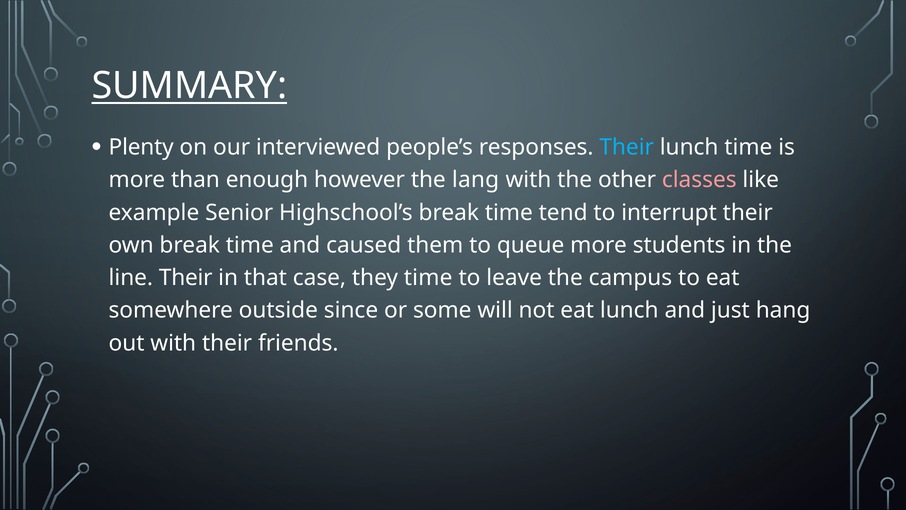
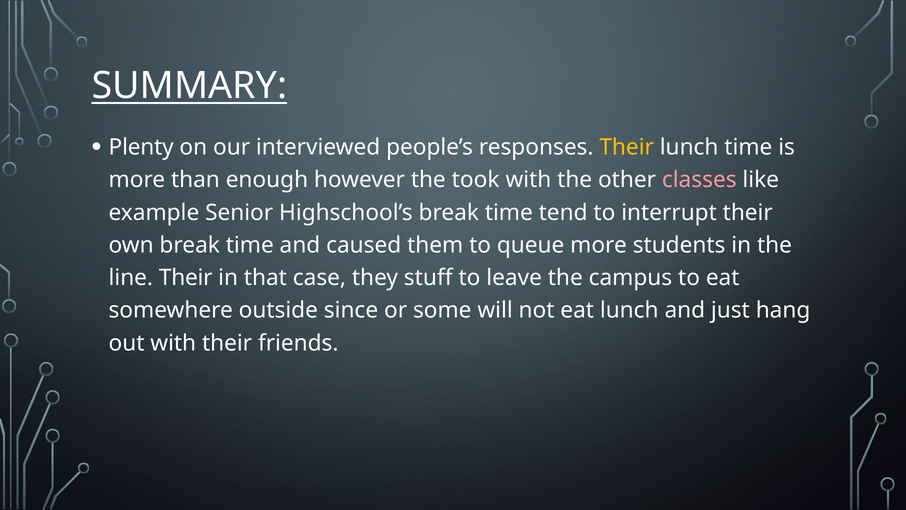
Their at (627, 147) colour: light blue -> yellow
lang: lang -> took
they time: time -> stuff
